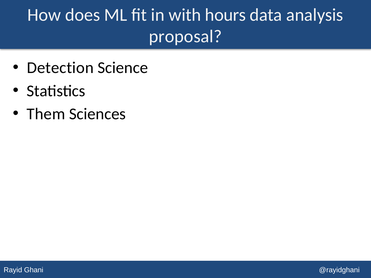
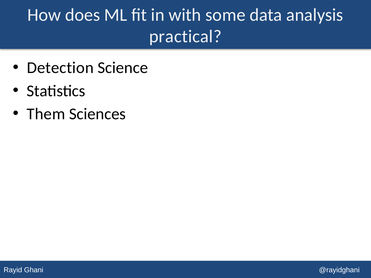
hours: hours -> some
proposal: proposal -> practical
